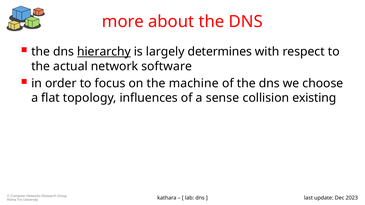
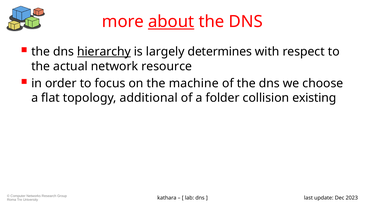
about underline: none -> present
software: software -> resource
influences: influences -> additional
sense: sense -> folder
